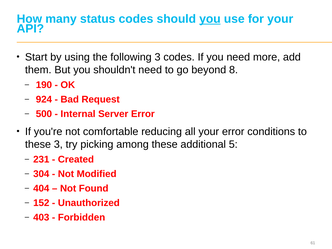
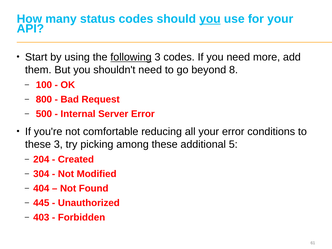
following underline: none -> present
190: 190 -> 100
924: 924 -> 800
231: 231 -> 204
152: 152 -> 445
